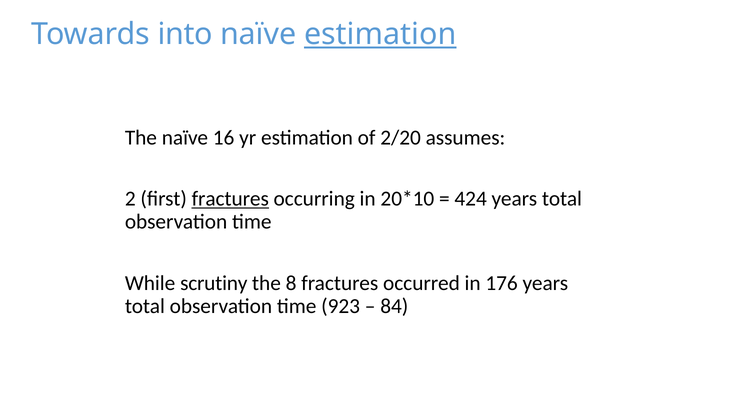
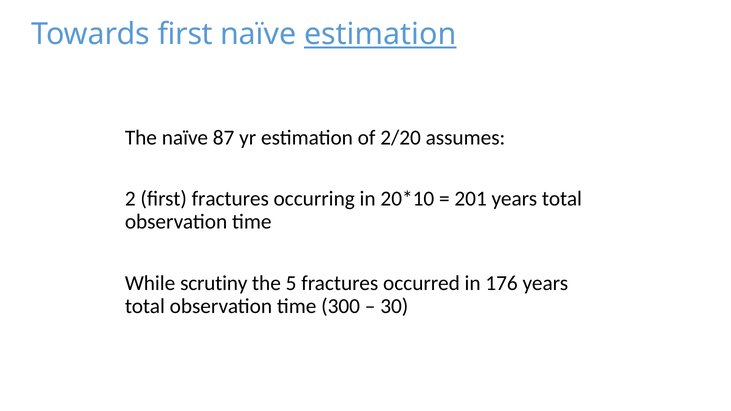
Towards into: into -> first
16: 16 -> 87
fractures at (230, 199) underline: present -> none
424: 424 -> 201
8: 8 -> 5
923: 923 -> 300
84: 84 -> 30
